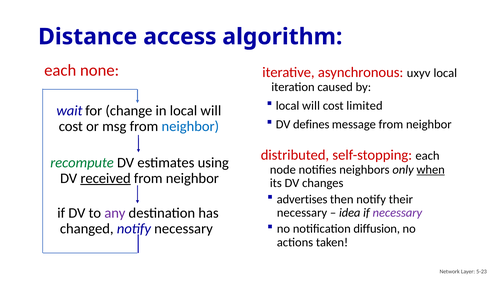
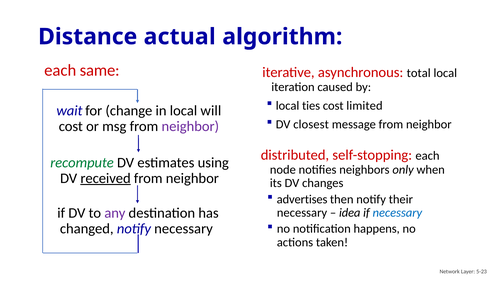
access: access -> actual
none: none -> same
uxyv: uxyv -> total
will at (311, 106): will -> ties
defines: defines -> closest
neighbor at (190, 126) colour: blue -> purple
when underline: present -> none
necessary at (397, 213) colour: purple -> blue
diffusion: diffusion -> happens
